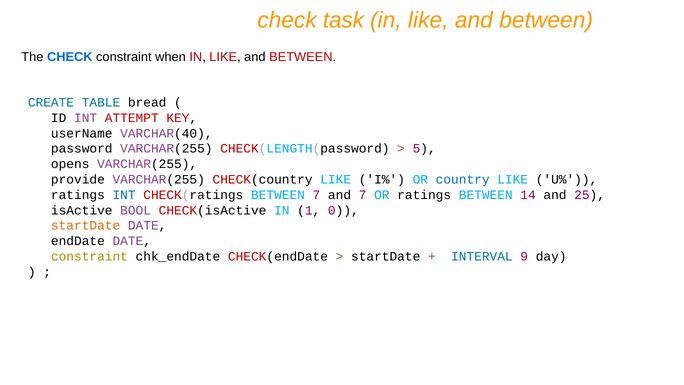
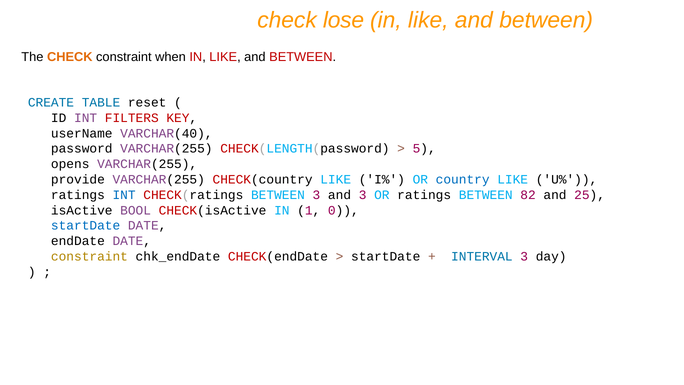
task: task -> lose
CHECK at (70, 57) colour: blue -> orange
bread: bread -> reset
ATTEMPT: ATTEMPT -> FILTERS
BETWEEN 7: 7 -> 3
and 7: 7 -> 3
14: 14 -> 82
startDate at (86, 226) colour: orange -> blue
INTERVAL 9: 9 -> 3
